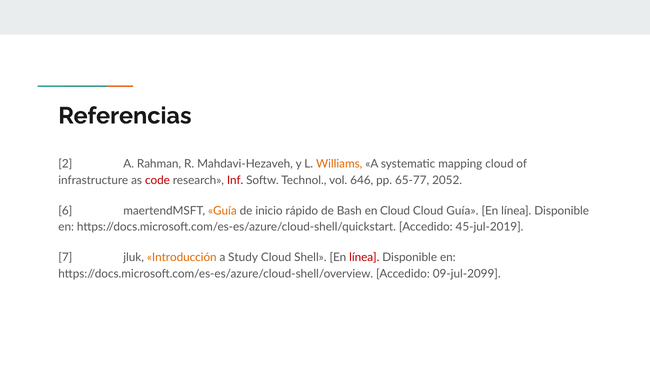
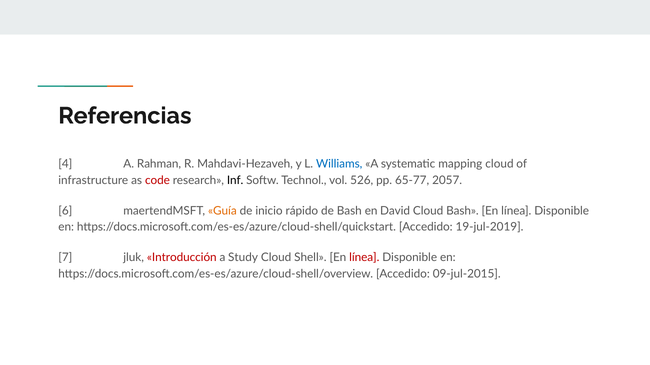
2: 2 -> 4
Williams colour: orange -> blue
Inf colour: red -> black
646: 646 -> 526
2052: 2052 -> 2057
en Cloud: Cloud -> David
Cloud Guía: Guía -> Bash
45-jul-2019: 45-jul-2019 -> 19-jul-2019
Introducción colour: orange -> red
09-jul-2099: 09-jul-2099 -> 09-jul-2015
